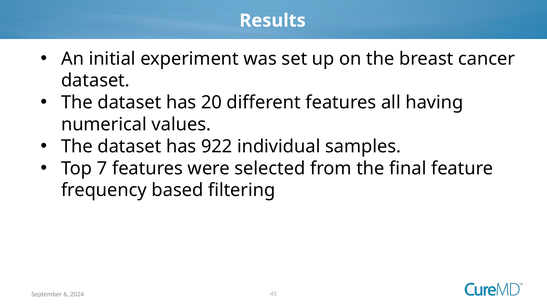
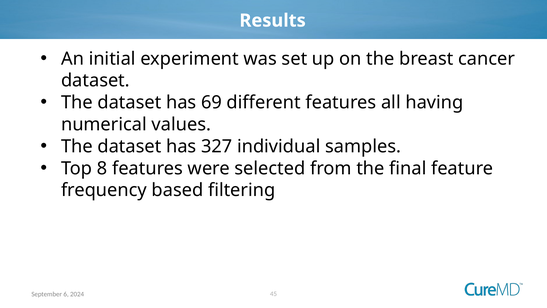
20: 20 -> 69
922: 922 -> 327
7: 7 -> 8
